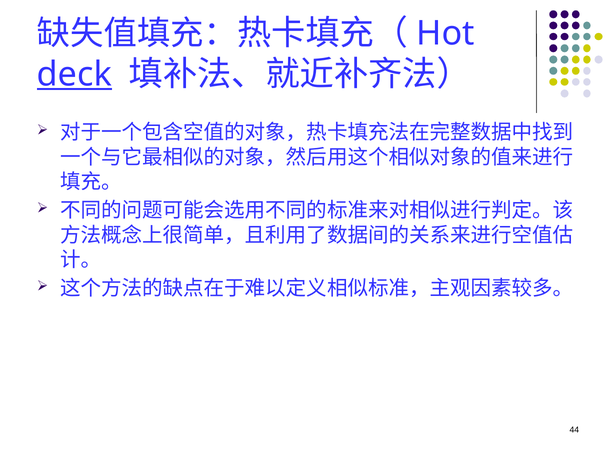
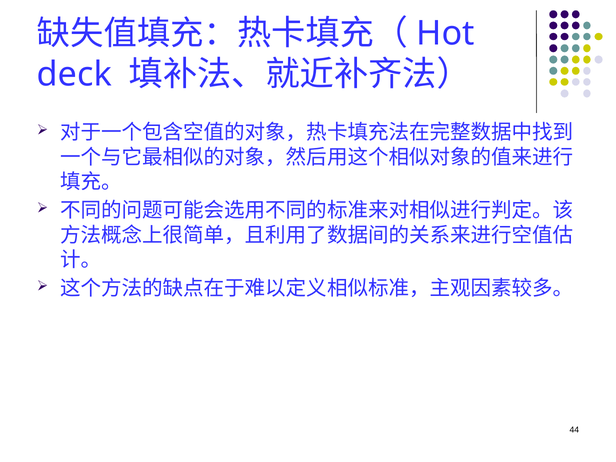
deck underline: present -> none
